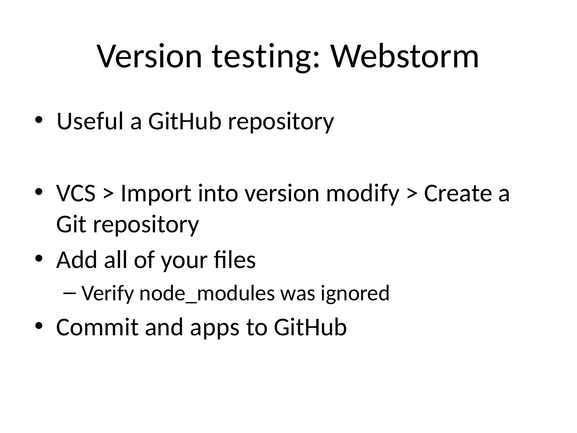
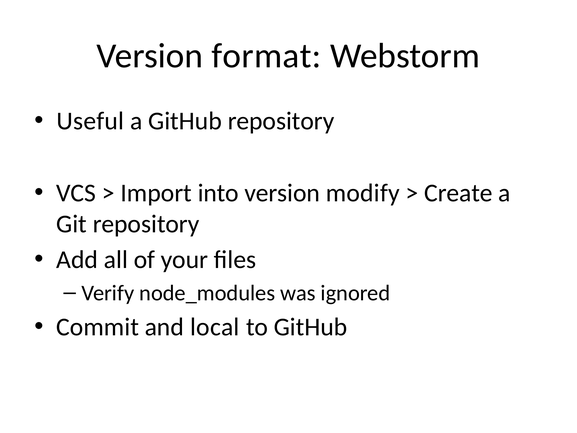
testing: testing -> format
apps: apps -> local
